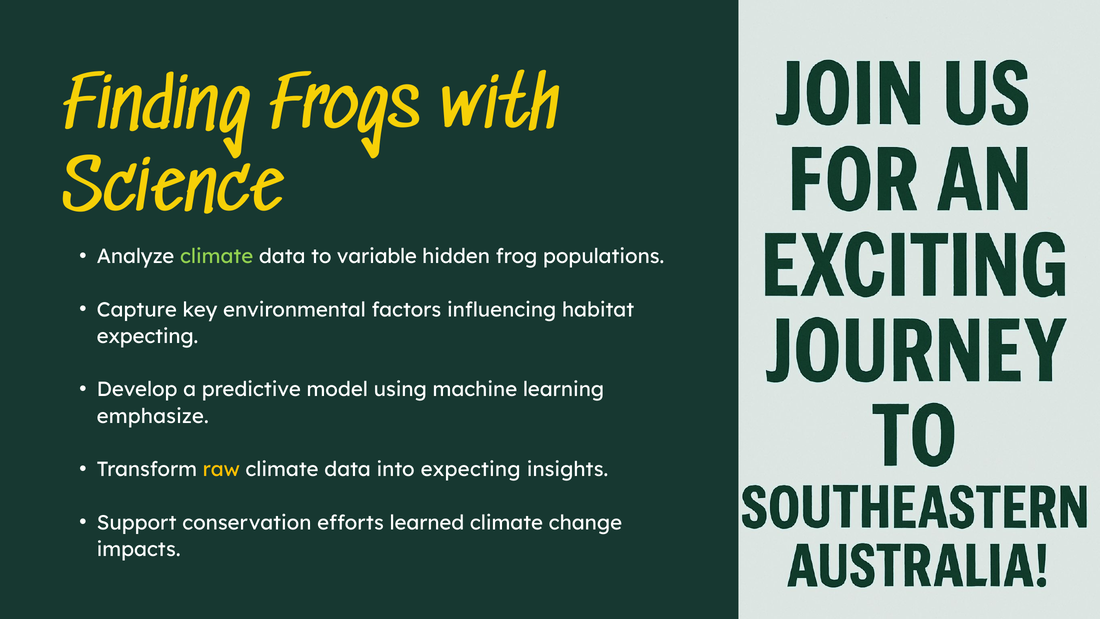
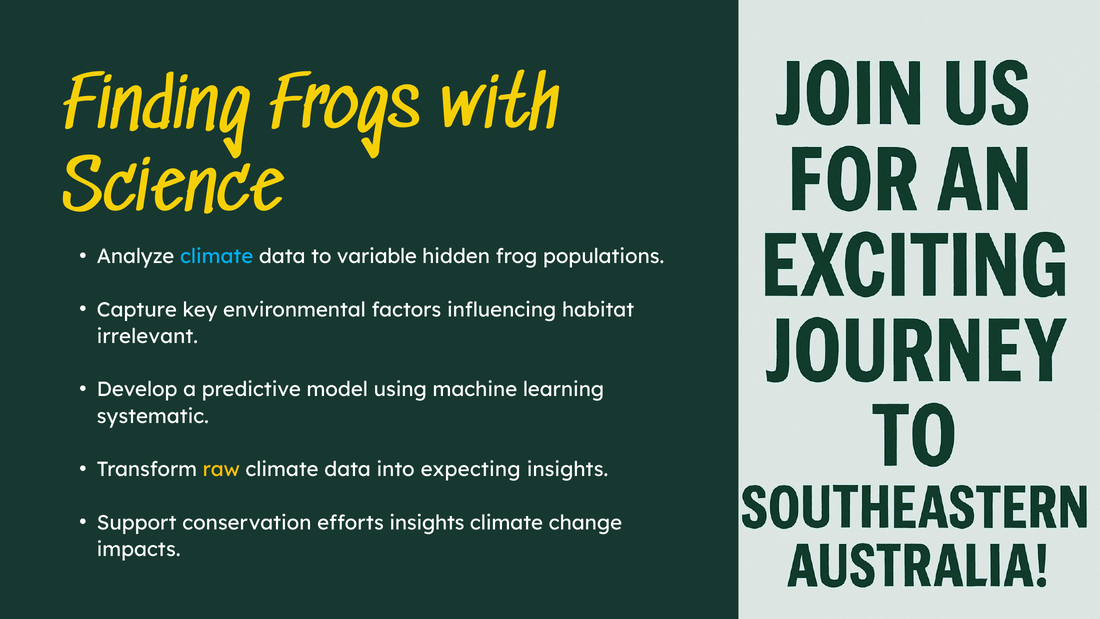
climate at (217, 256) colour: light green -> light blue
expecting at (147, 336): expecting -> irrelevant
emphasize: emphasize -> systematic
efforts learned: learned -> insights
